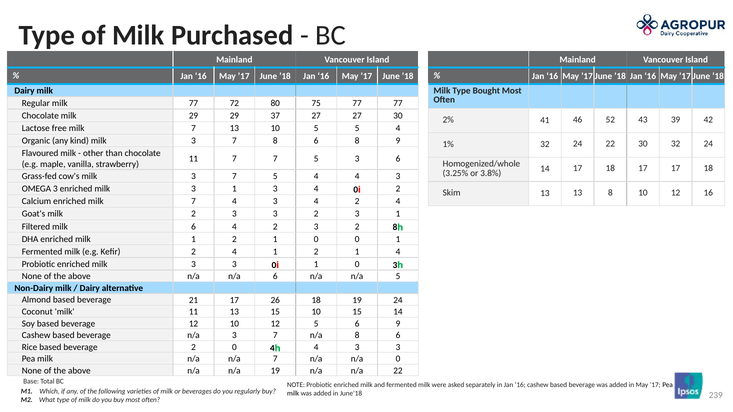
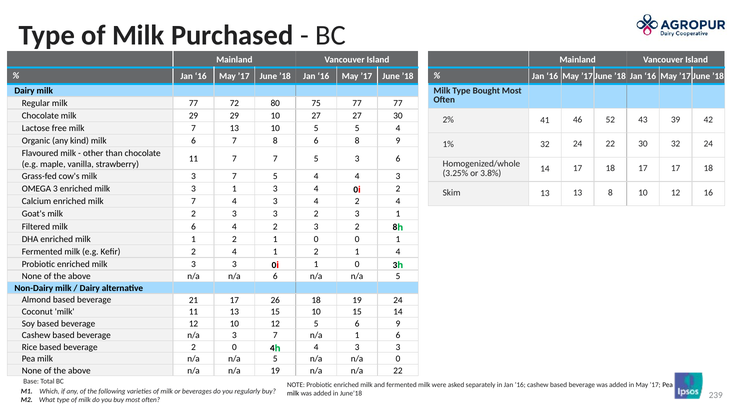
29 37: 37 -> 10
kind milk 3: 3 -> 6
n/a 8: 8 -> 1
milk n/a n/a 7: 7 -> 5
